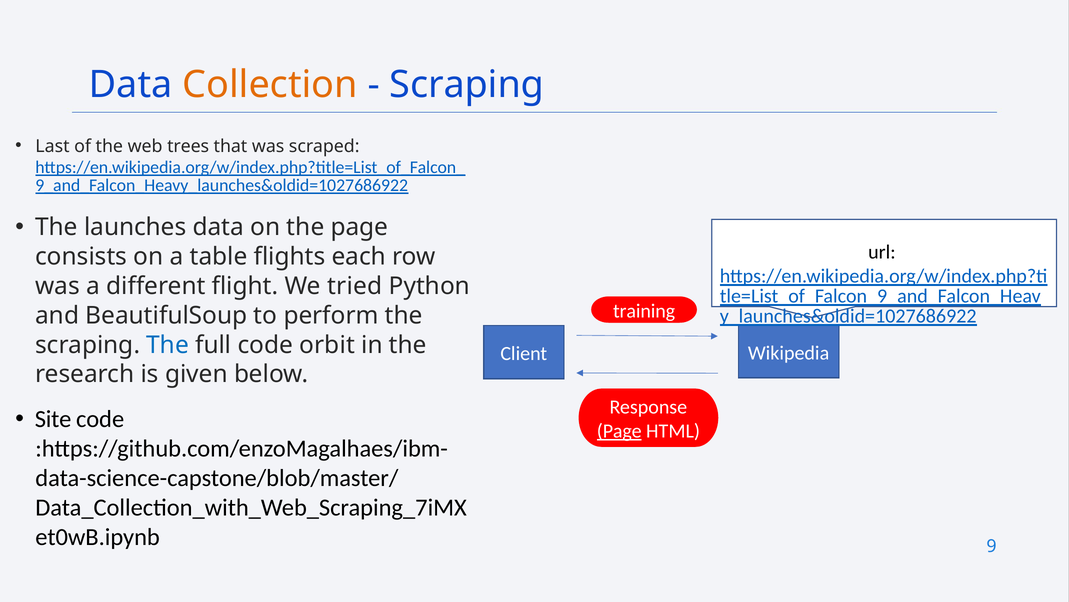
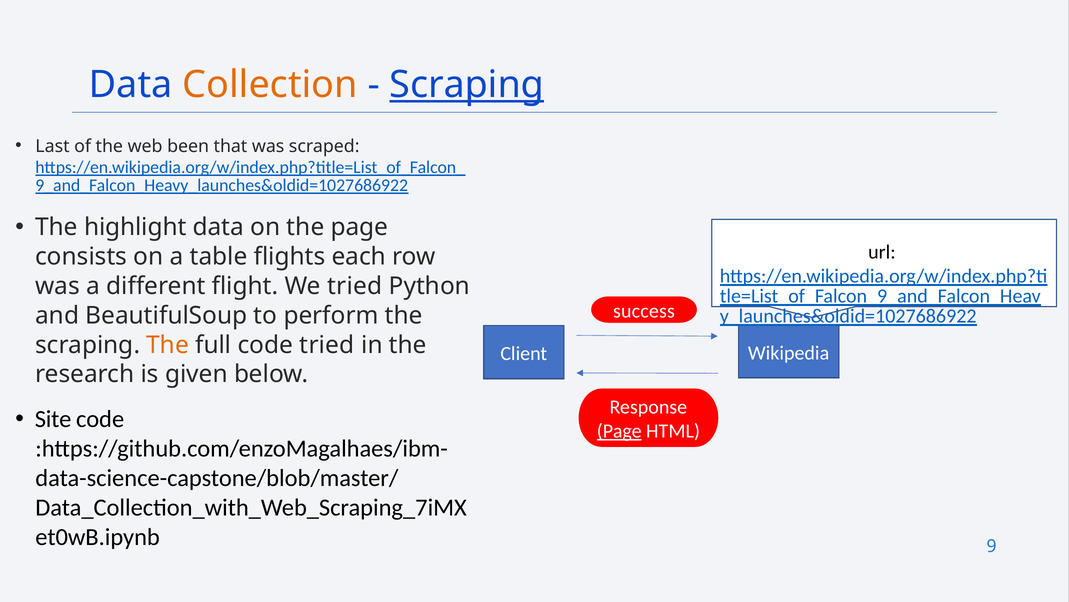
Scraping at (467, 85) underline: none -> present
trees: trees -> been
launches: launches -> highlight
training: training -> success
The at (168, 345) colour: blue -> orange
code orbit: orbit -> tried
